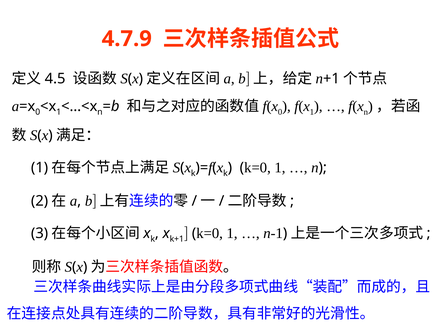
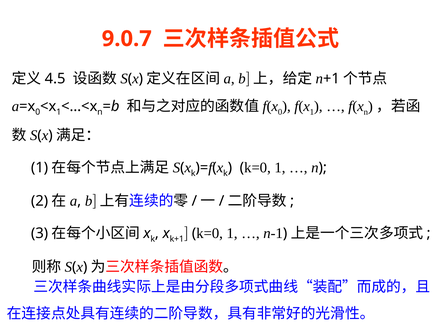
4.7.9: 4.7.9 -> 9.0.7
